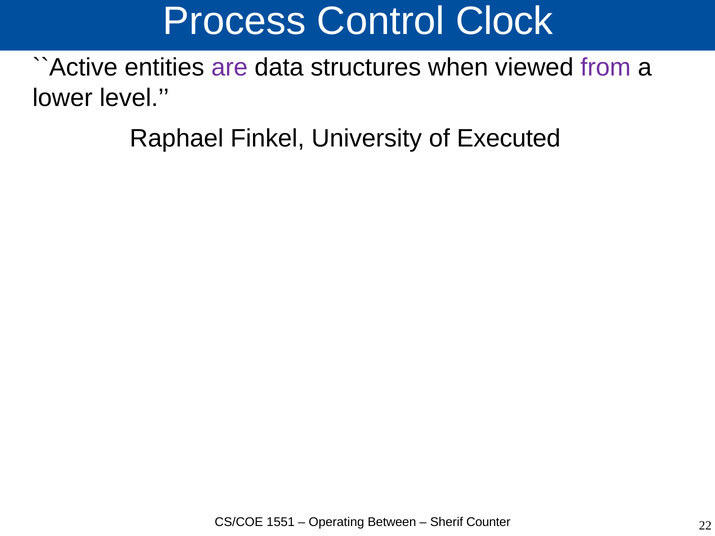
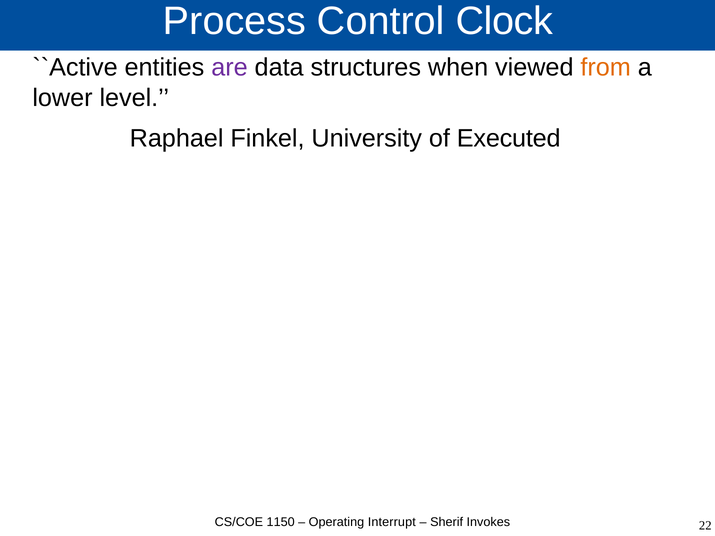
from colour: purple -> orange
1551: 1551 -> 1150
Between: Between -> Interrupt
Counter: Counter -> Invokes
